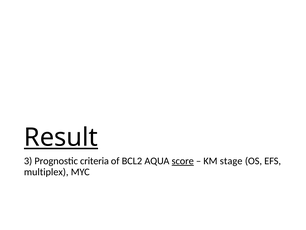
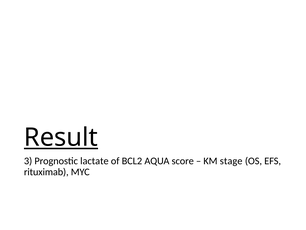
criteria: criteria -> lactate
score underline: present -> none
multiplex: multiplex -> rituximab
